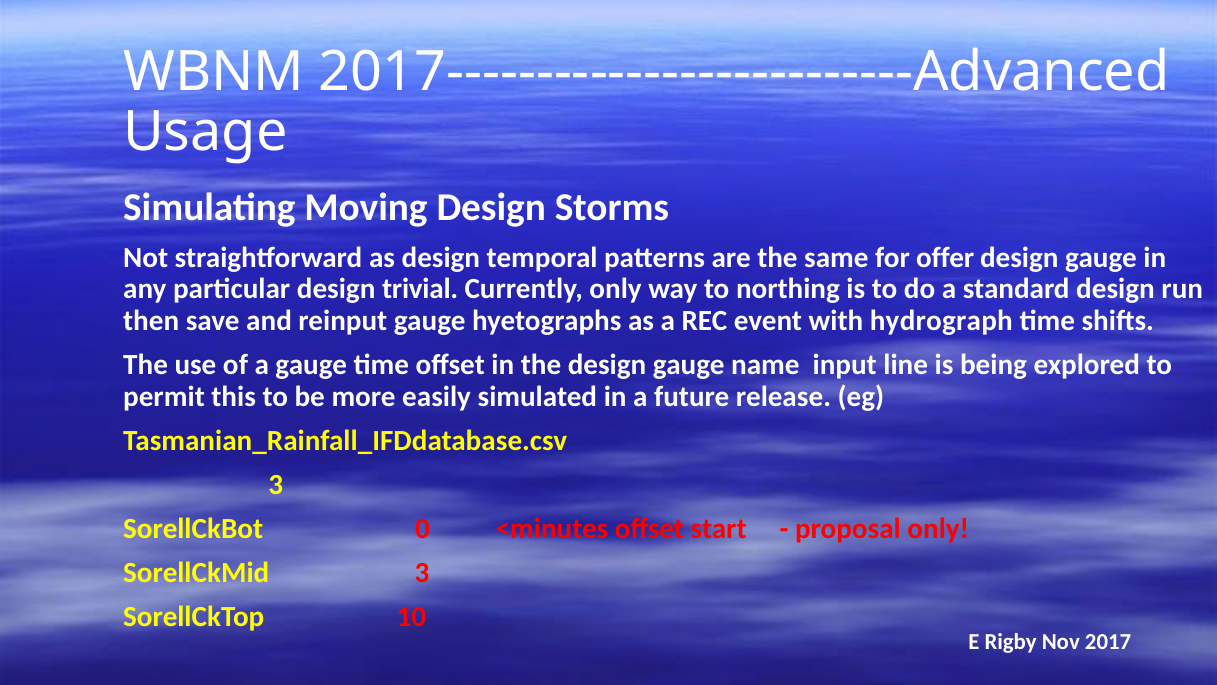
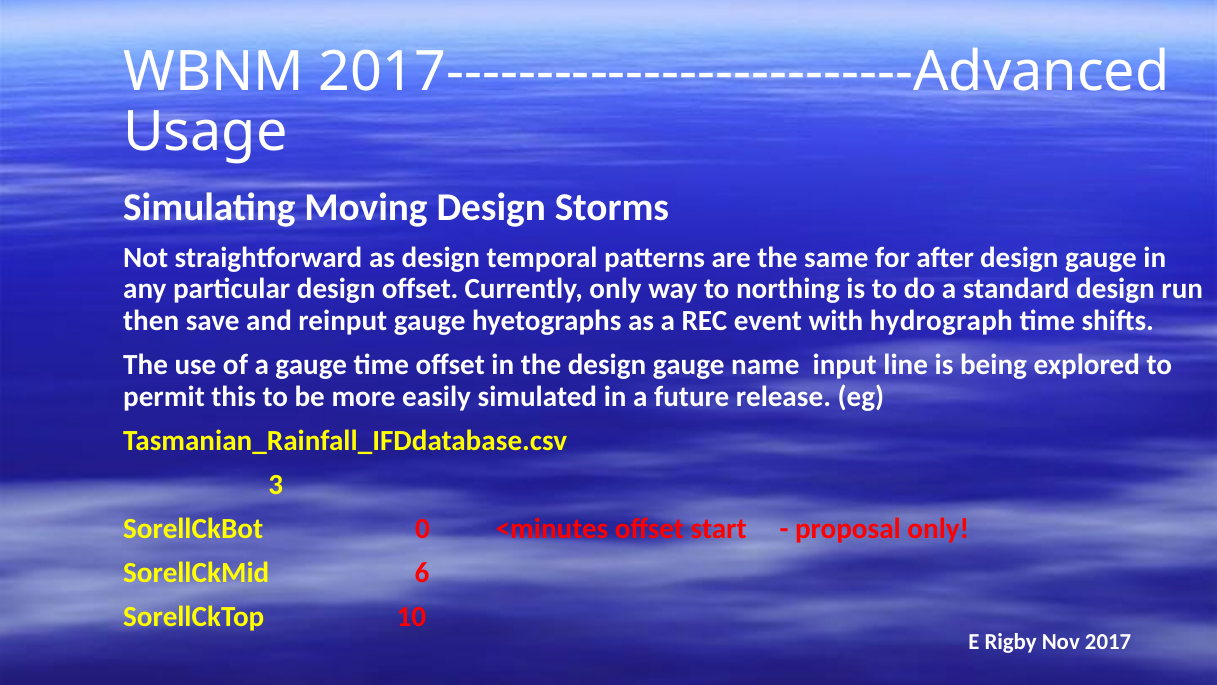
offer: offer -> after
design trivial: trivial -> offset
SorellCkMid 3: 3 -> 6
